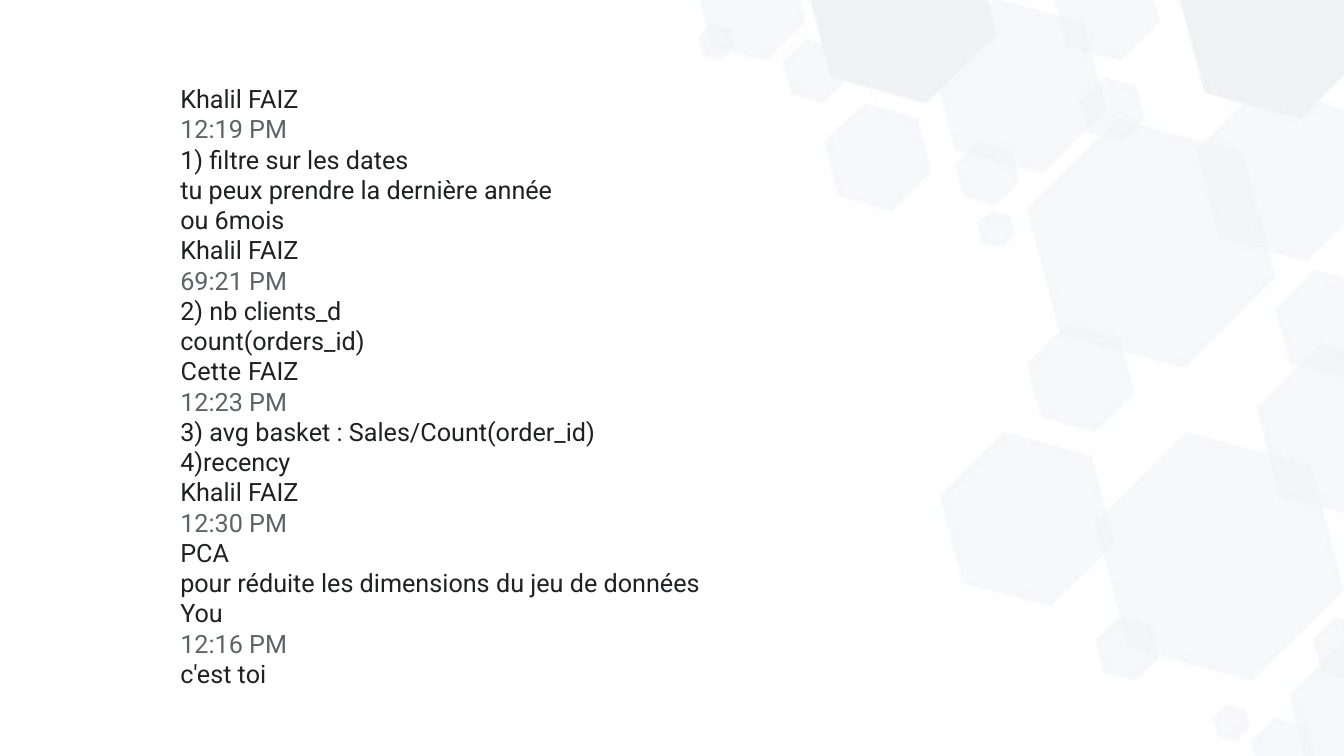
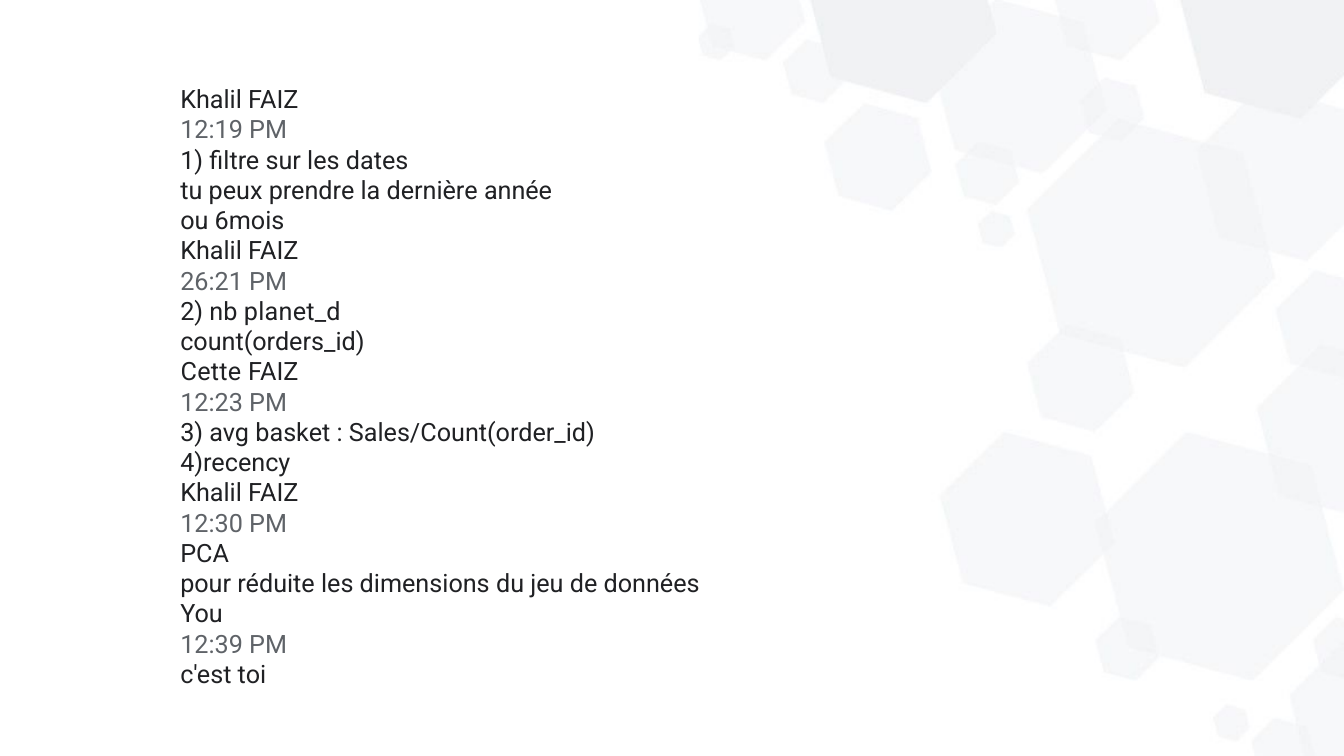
69:21: 69:21 -> 26:21
clients_d: clients_d -> planet_d
12:16: 12:16 -> 12:39
